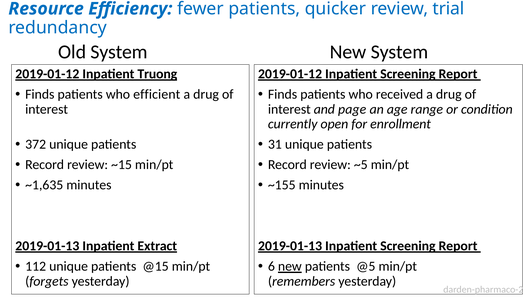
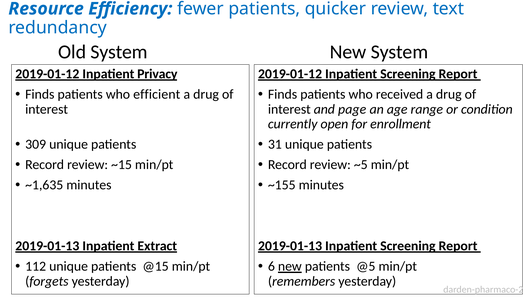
trial: trial -> text
Truong: Truong -> Privacy
372: 372 -> 309
